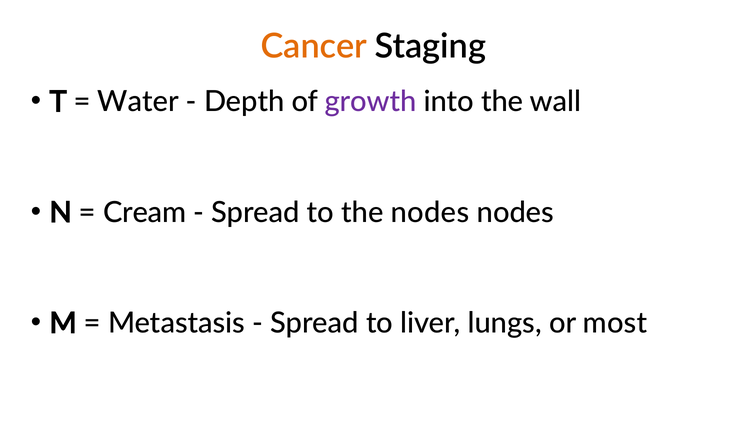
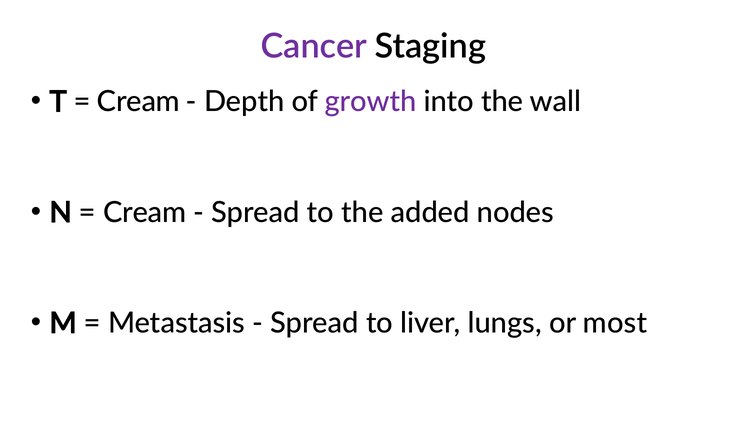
Cancer colour: orange -> purple
Water at (138, 102): Water -> Cream
the nodes: nodes -> added
